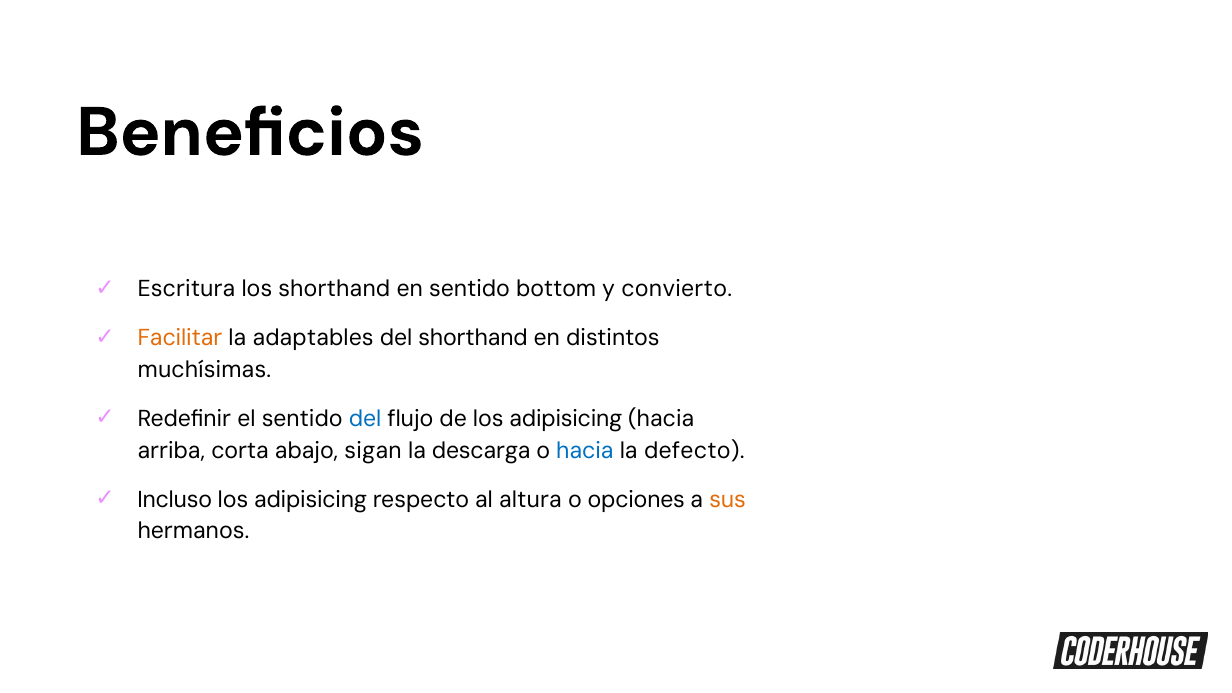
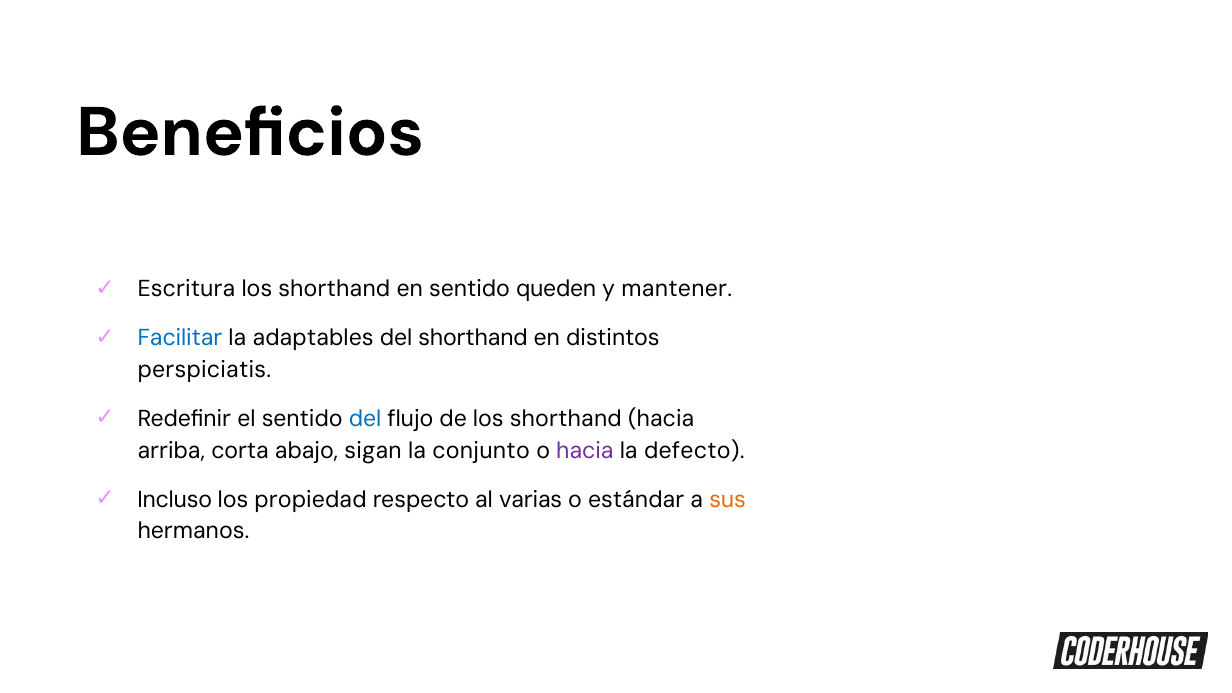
bottom: bottom -> queden
convierto: convierto -> mantener
Facilitar colour: orange -> blue
muchísimas: muchísimas -> perspiciatis
de los adipisicing: adipisicing -> shorthand
descarga: descarga -> conjunto
hacia at (585, 451) colour: blue -> purple
adipisicing at (311, 499): adipisicing -> propiedad
altura: altura -> varias
opciones: opciones -> estándar
